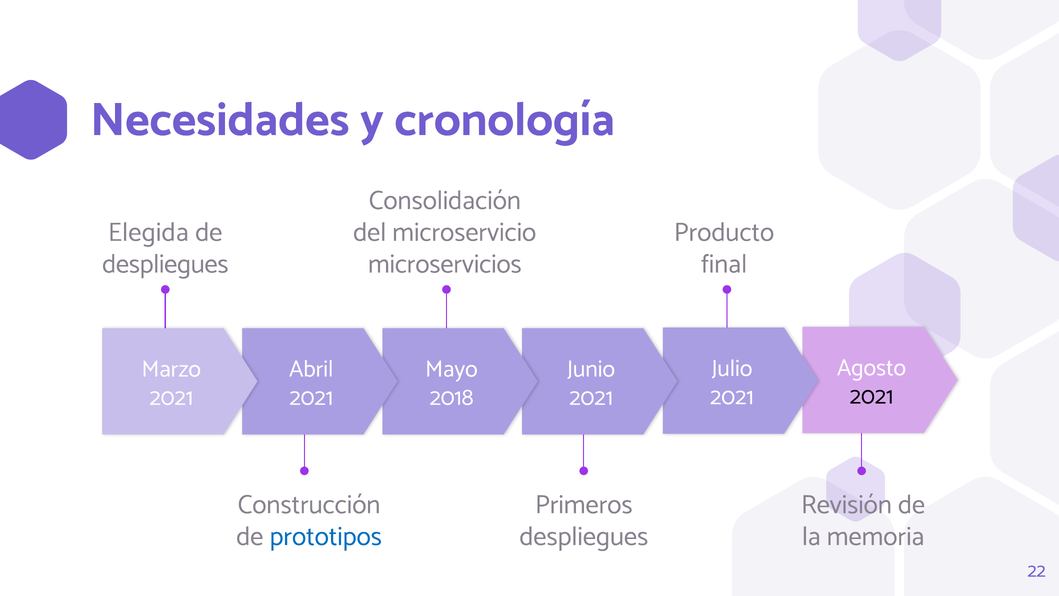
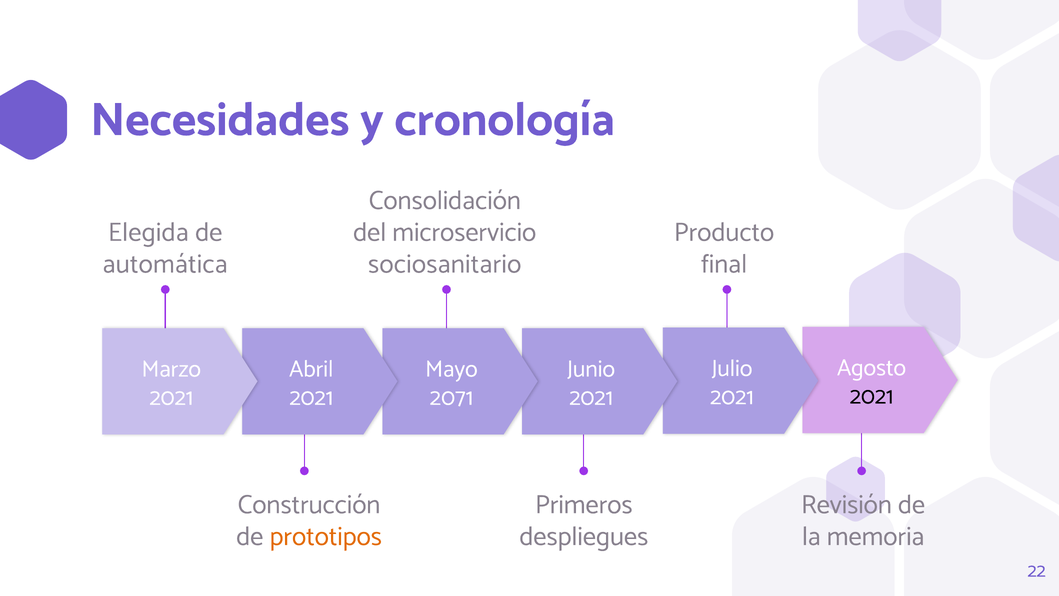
despliegues at (165, 264): despliegues -> automática
microservicios: microservicios -> sociosanitario
2018: 2018 -> 2071
prototipos colour: blue -> orange
